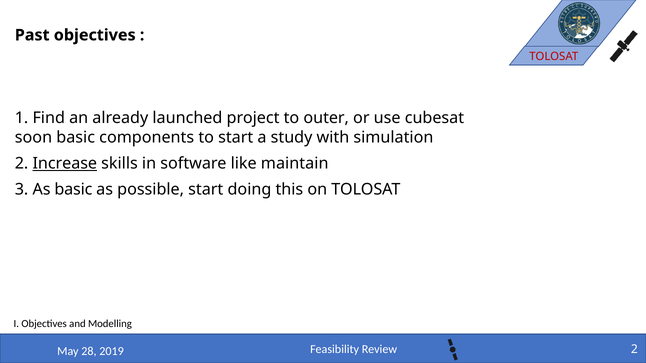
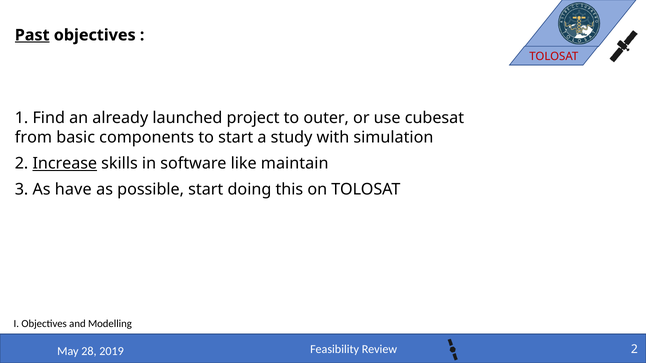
Past underline: none -> present
soon: soon -> from
As basic: basic -> have
